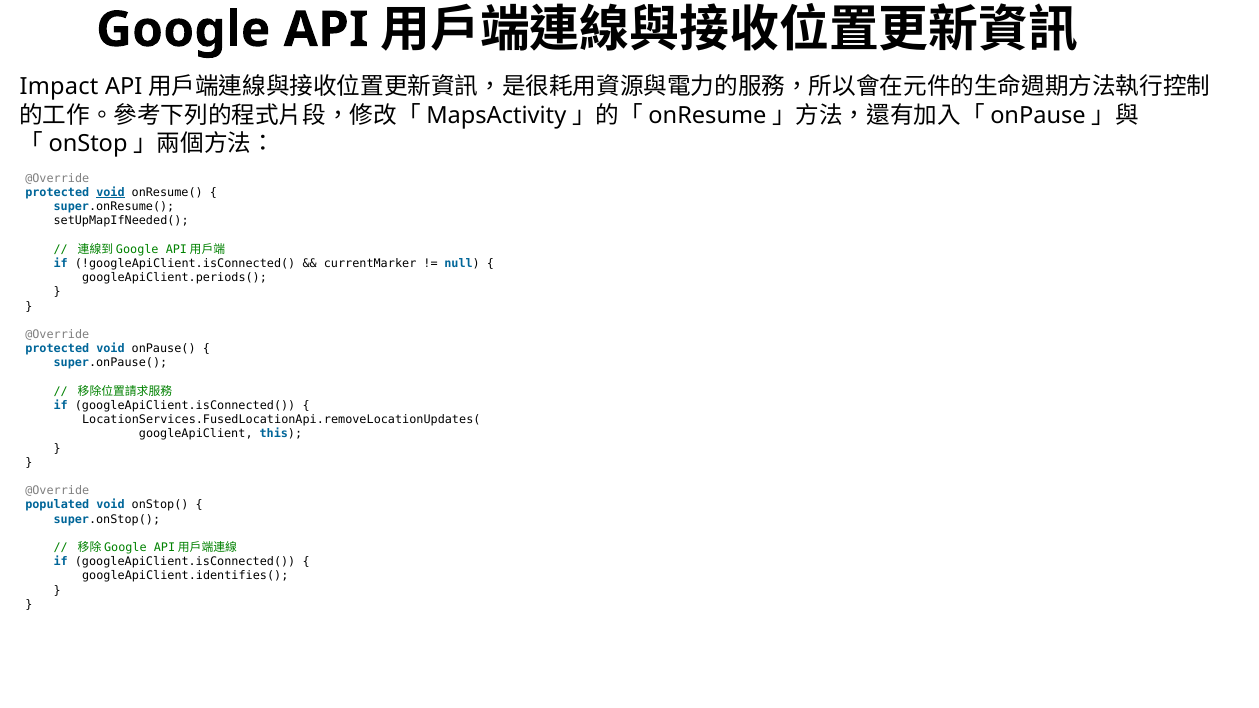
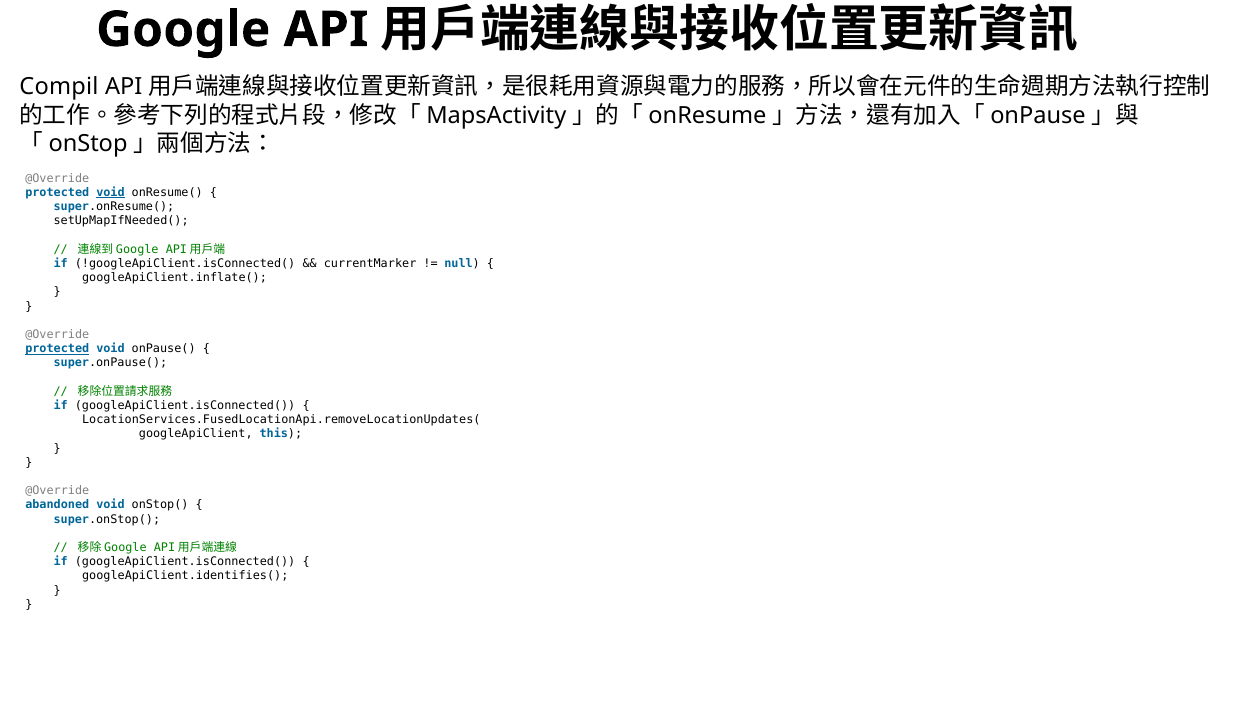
Impact: Impact -> Compil
googleApiClient.periods(: googleApiClient.periods( -> googleApiClient.inflate(
protected at (57, 349) underline: none -> present
populated: populated -> abandoned
